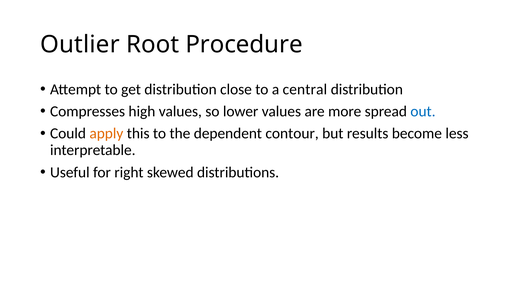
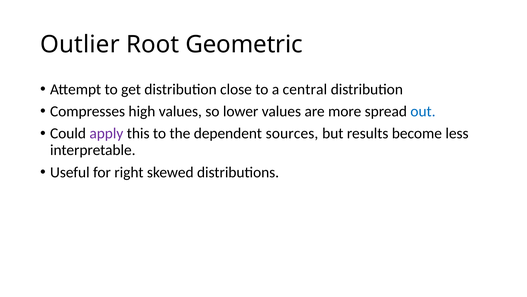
Procedure: Procedure -> Geometric
apply colour: orange -> purple
contour: contour -> sources
